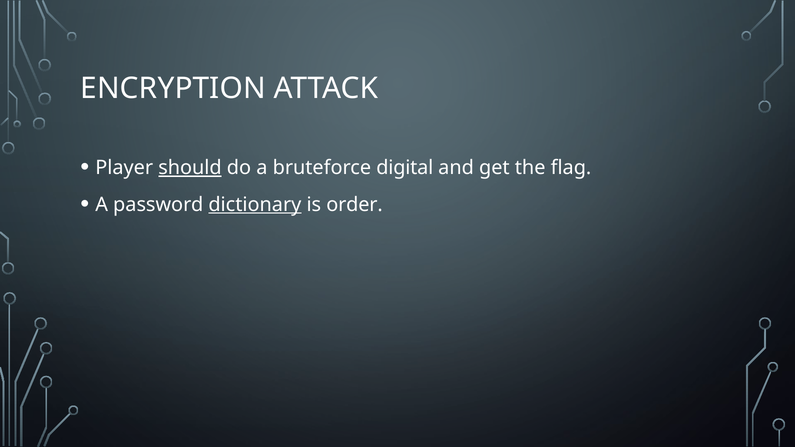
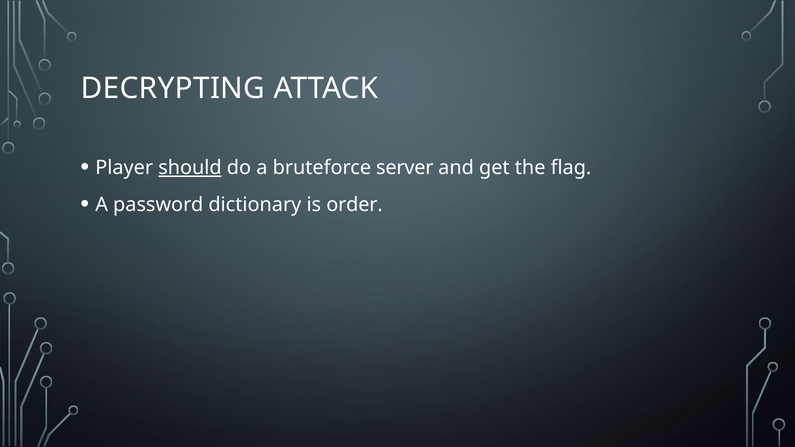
ENCRYPTION: ENCRYPTION -> DECRYPTING
digital: digital -> server
dictionary underline: present -> none
